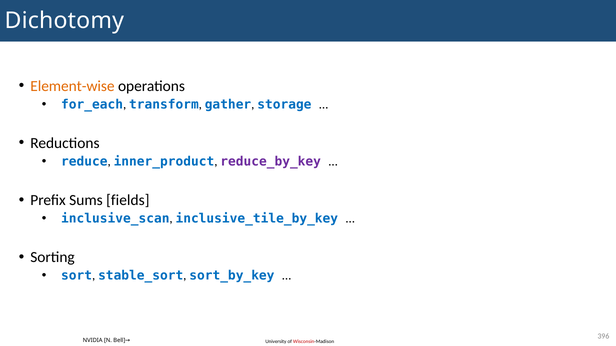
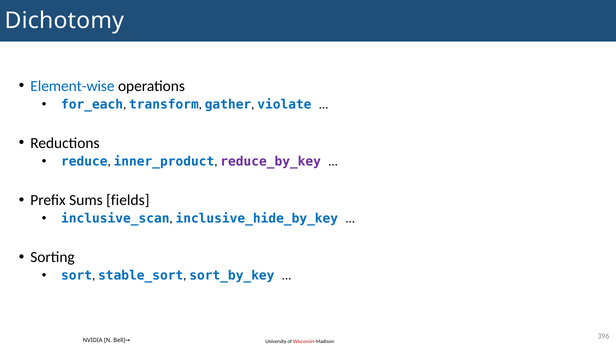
Element-wise colour: orange -> blue
storage: storage -> violate
inclusive_tile_by_key: inclusive_tile_by_key -> inclusive_hide_by_key
